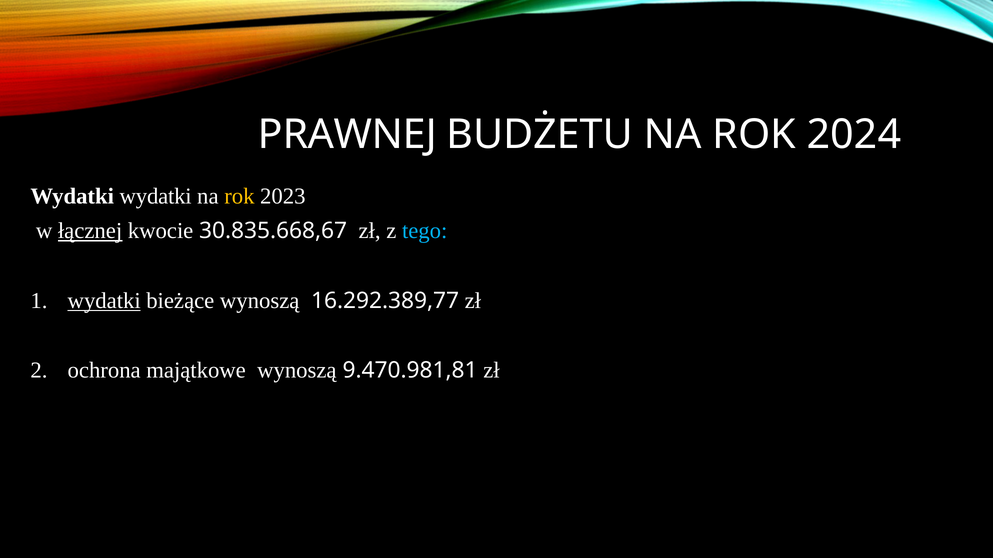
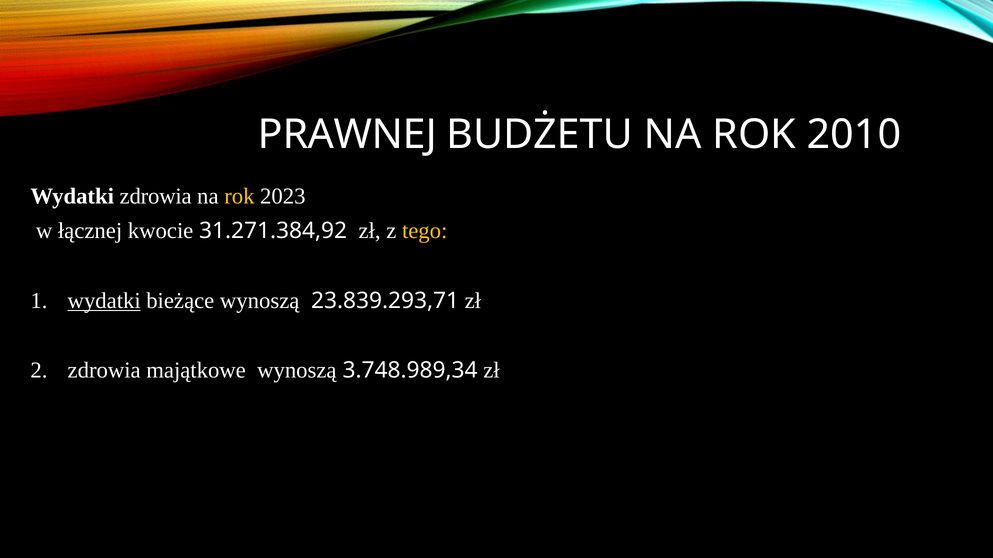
2024: 2024 -> 2010
Wydatki wydatki: wydatki -> zdrowia
łącznej underline: present -> none
30.835.668,67: 30.835.668,67 -> 31.271.384,92
tego colour: light blue -> yellow
16.292.389,77: 16.292.389,77 -> 23.839.293,71
ochrona at (104, 371): ochrona -> zdrowia
9.470.981,81: 9.470.981,81 -> 3.748.989,34
